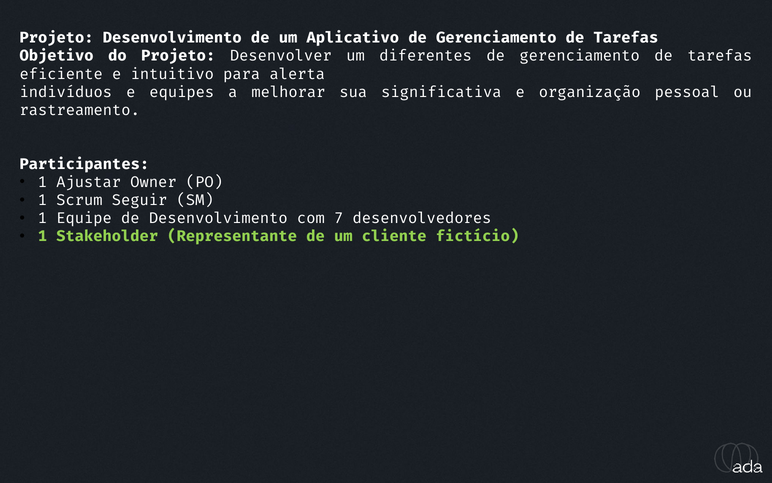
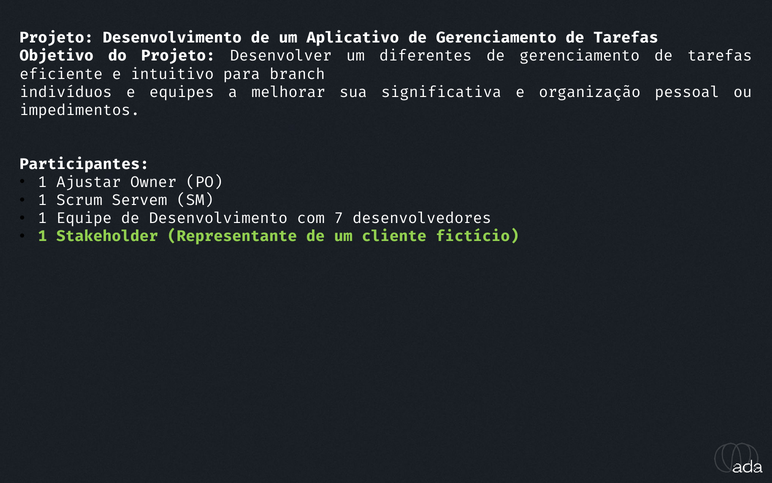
alerta: alerta -> branch
rastreamento: rastreamento -> impedimentos
Seguir: Seguir -> Servem
